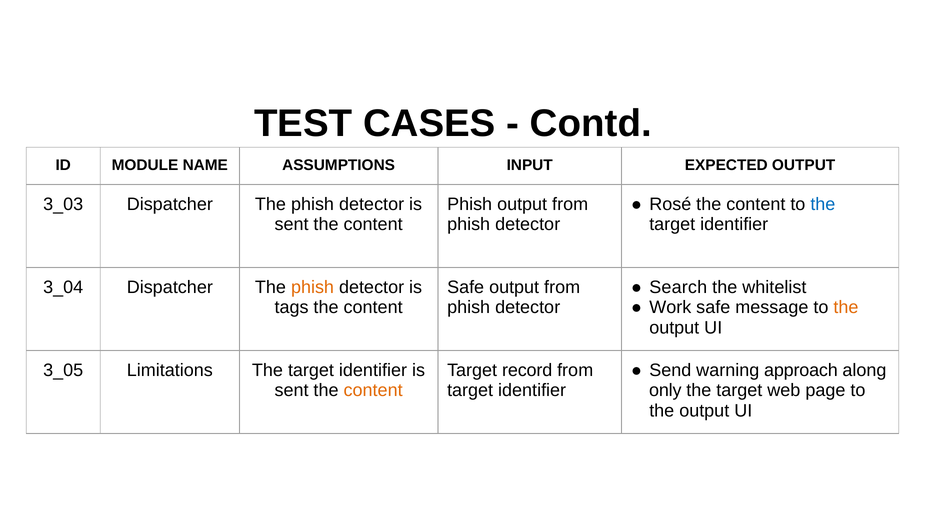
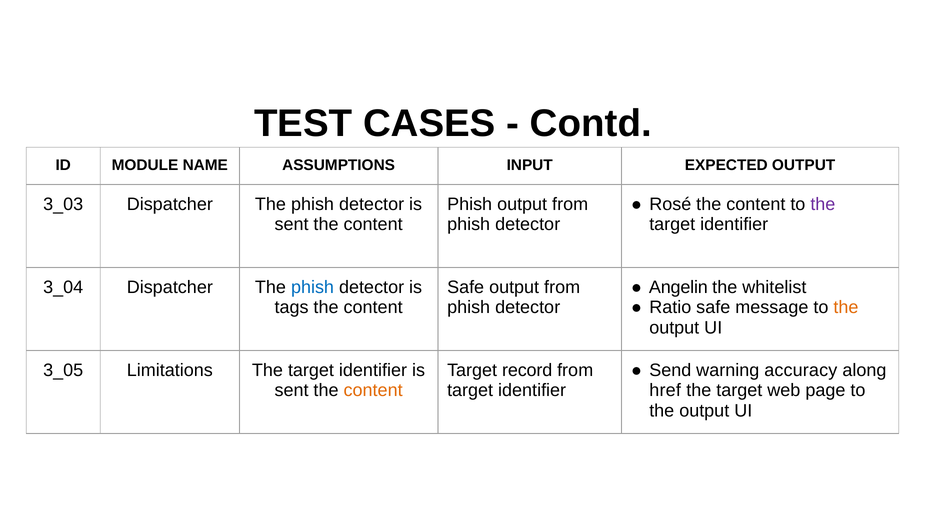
the at (823, 204) colour: blue -> purple
phish at (313, 287) colour: orange -> blue
Search: Search -> Angelin
Work: Work -> Ratio
approach: approach -> accuracy
only: only -> href
